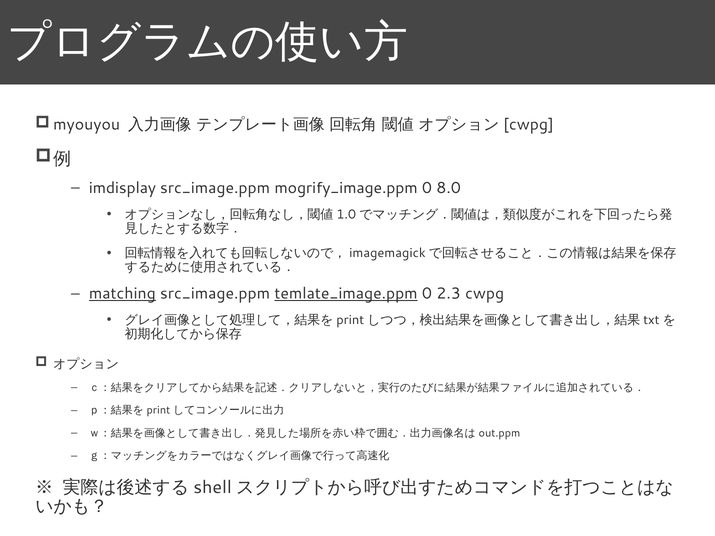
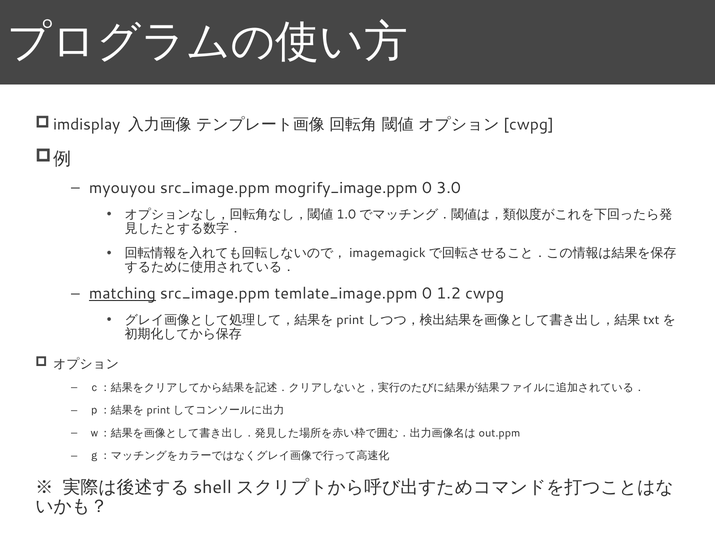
myouyou: myouyou -> imdisplay
imdisplay: imdisplay -> myouyou
8.0: 8.0 -> 3.0
temlate_image.ppm underline: present -> none
2.3: 2.3 -> 1.2
